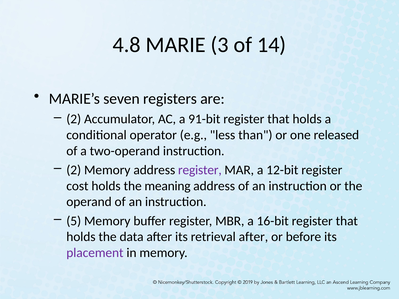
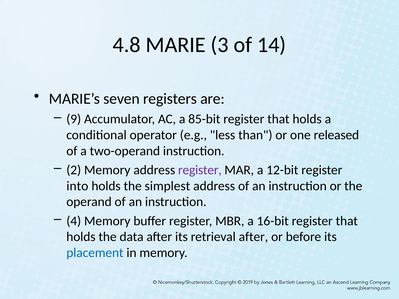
2 at (74, 119): 2 -> 9
91-bit: 91-bit -> 85-bit
cost: cost -> into
meaning: meaning -> simplest
5: 5 -> 4
placement colour: purple -> blue
